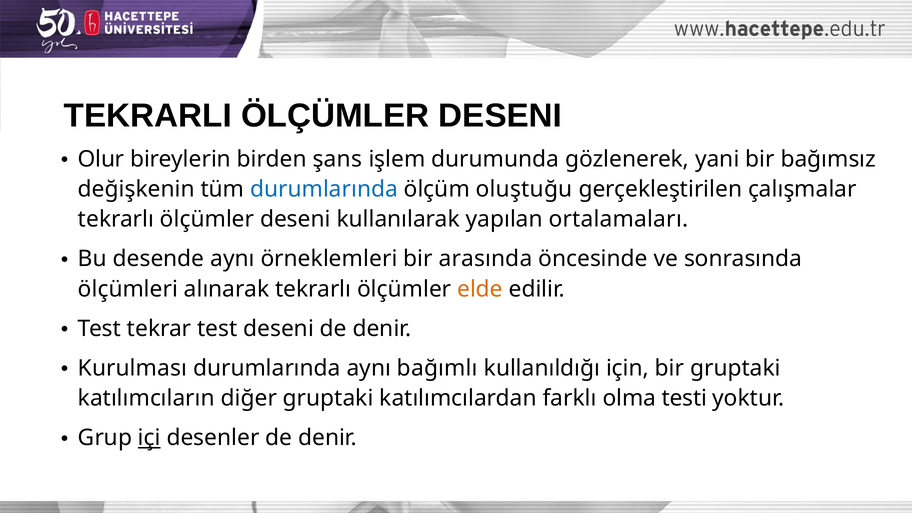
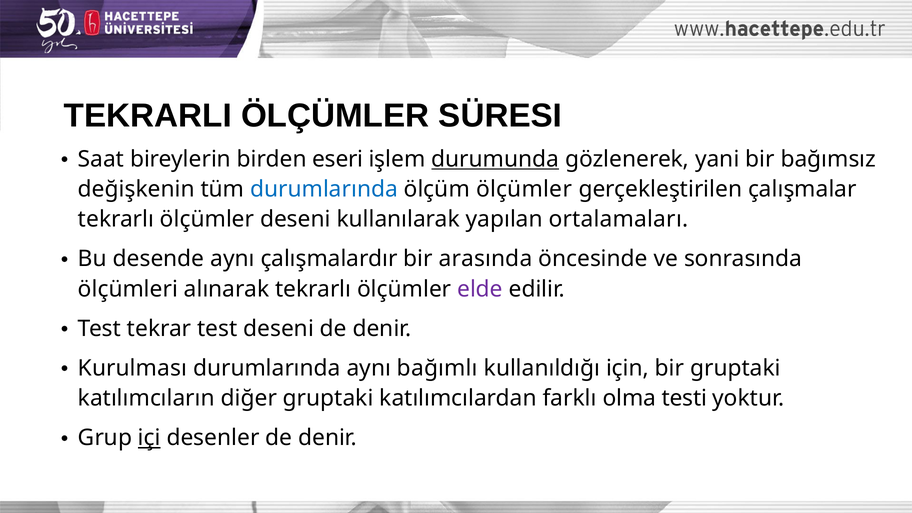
TEKRARLI ÖLÇÜMLER DESENI: DESENI -> SÜRESI
Olur: Olur -> Saat
şans: şans -> eseri
durumunda underline: none -> present
ölçüm oluştuğu: oluştuğu -> ölçümler
örneklemleri: örneklemleri -> çalışmalardır
elde colour: orange -> purple
